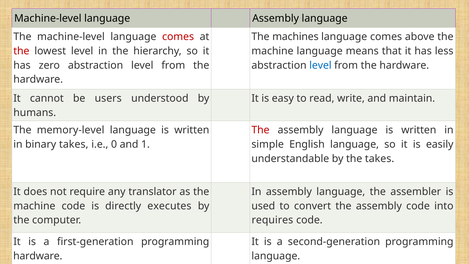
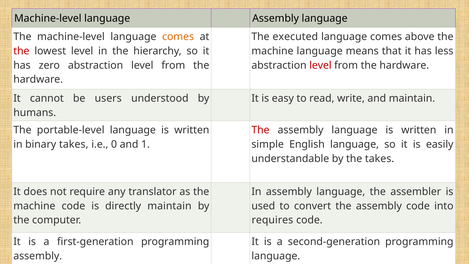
comes at (178, 37) colour: red -> orange
machines: machines -> executed
level at (320, 65) colour: blue -> red
memory-level: memory-level -> portable-level
directly executes: executes -> maintain
hardware at (38, 256): hardware -> assembly
